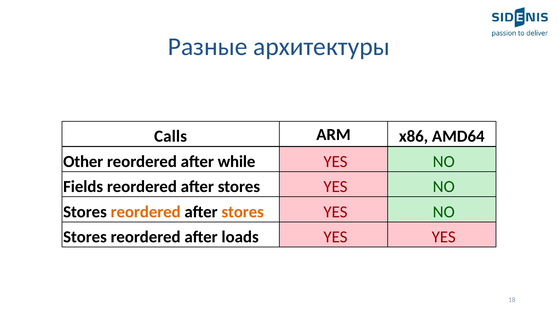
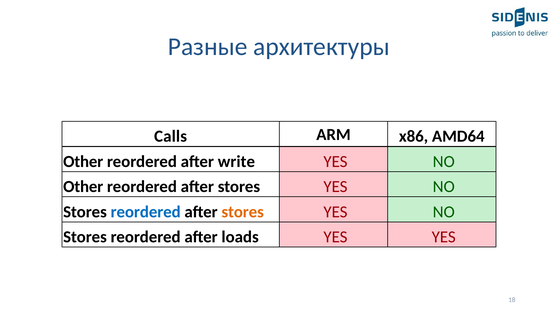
while: while -> write
Fields at (83, 187): Fields -> Other
reordered at (146, 212) colour: orange -> blue
